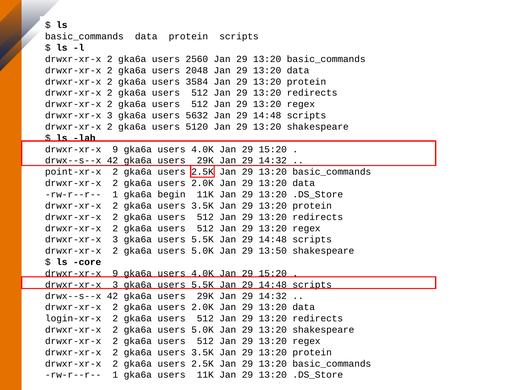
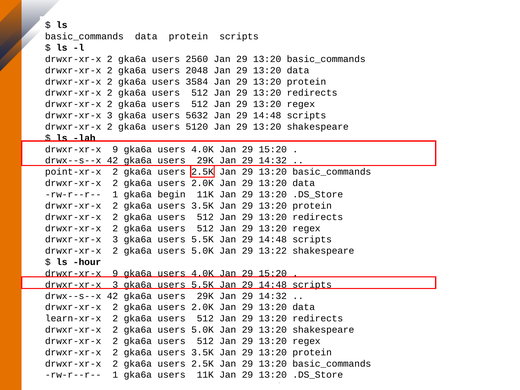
13:50: 13:50 -> 13:22
core: core -> hour
login-xr-x: login-xr-x -> learn-xr-x
